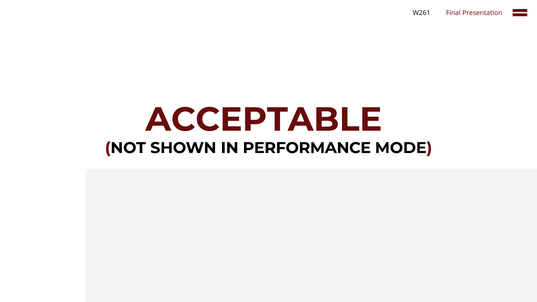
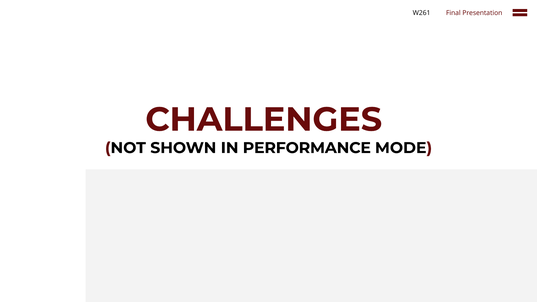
ACCEPTABLE: ACCEPTABLE -> CHALLENGES
